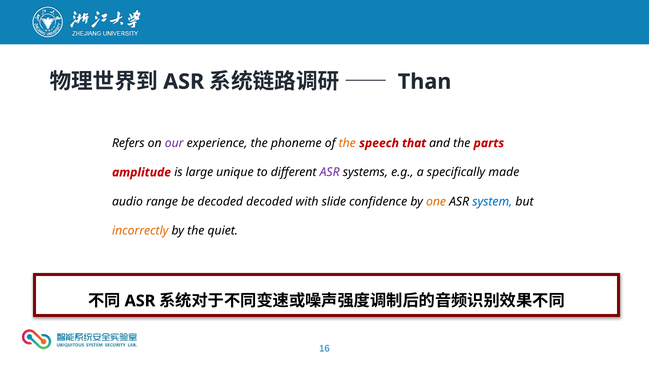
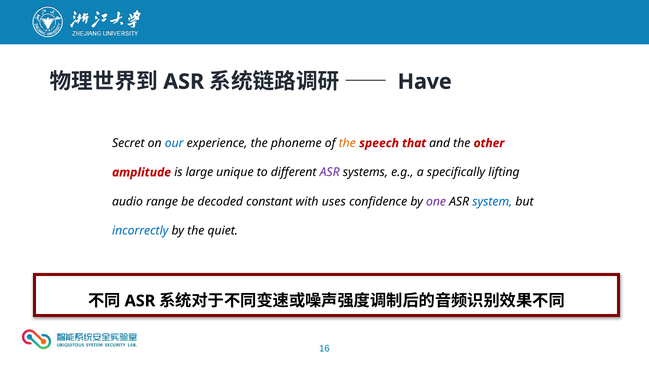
Than: Than -> Have
Refers: Refers -> Secret
our colour: purple -> blue
parts: parts -> other
made: made -> lifting
decoded decoded: decoded -> constant
slide: slide -> uses
one colour: orange -> purple
incorrectly colour: orange -> blue
